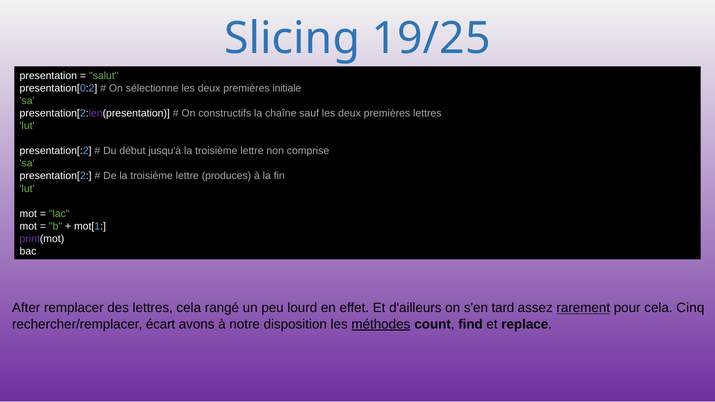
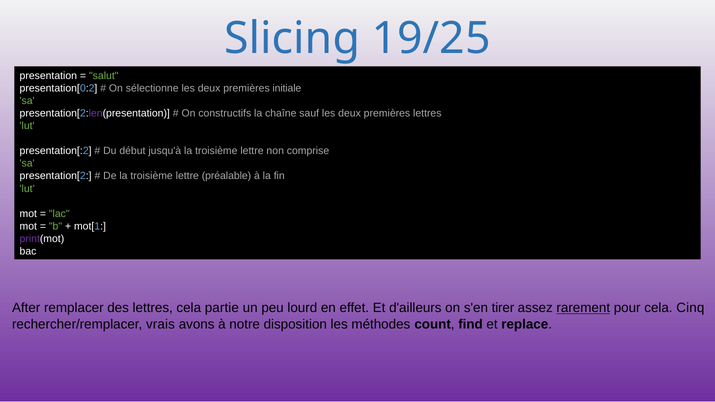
produces: produces -> préalable
rangé: rangé -> partie
tard: tard -> tirer
écart: écart -> vrais
méthodes underline: present -> none
